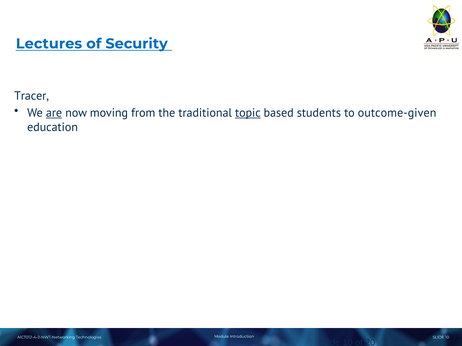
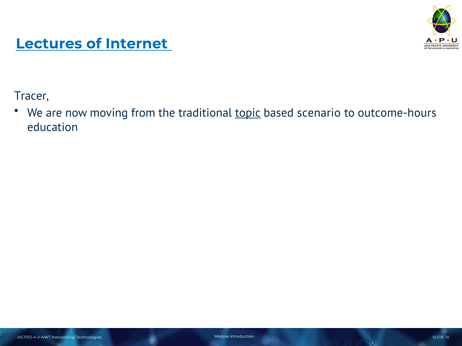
Security: Security -> Internet
are underline: present -> none
students: students -> scenario
outcome-given: outcome-given -> outcome-hours
